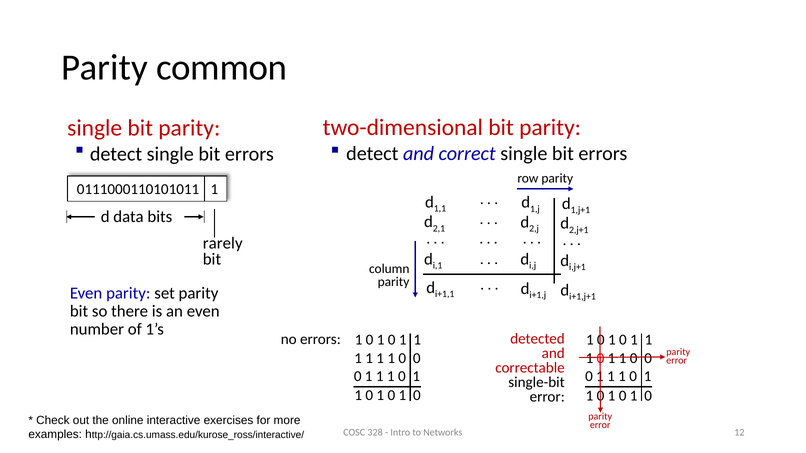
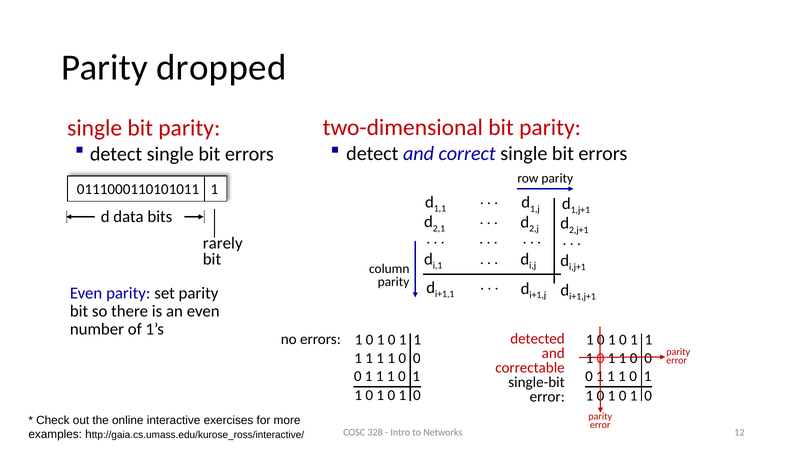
common: common -> dropped
